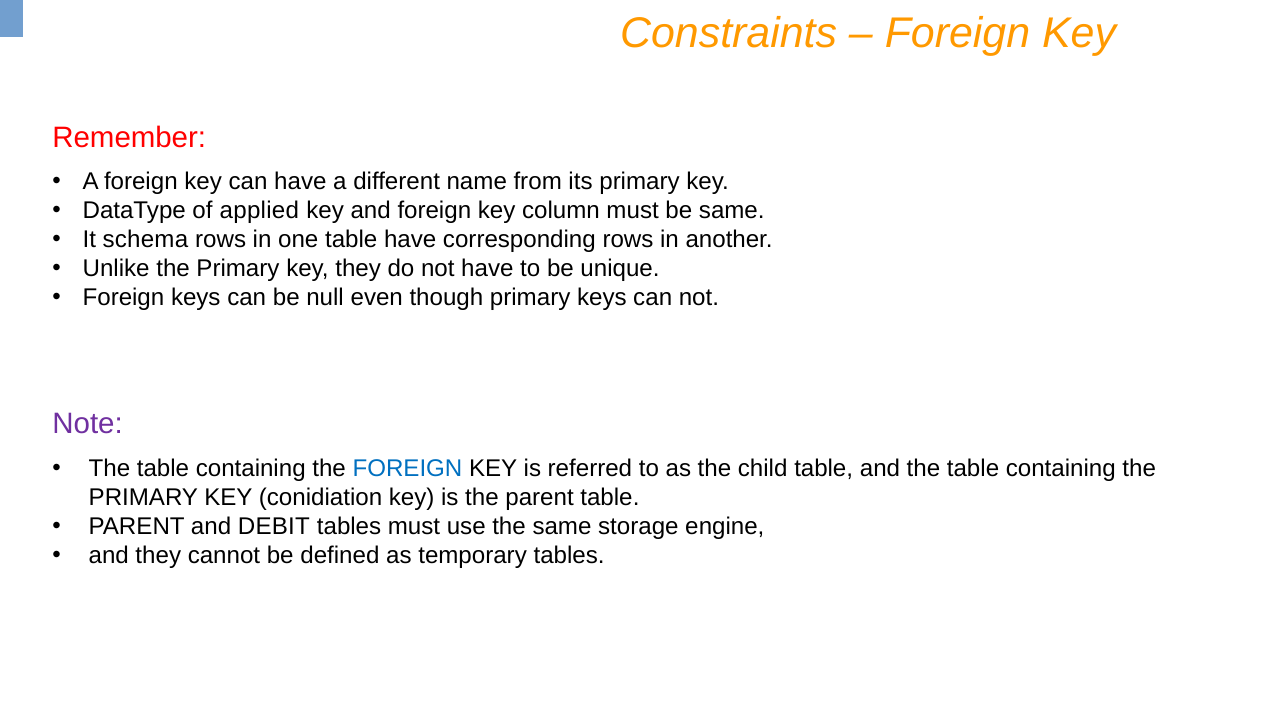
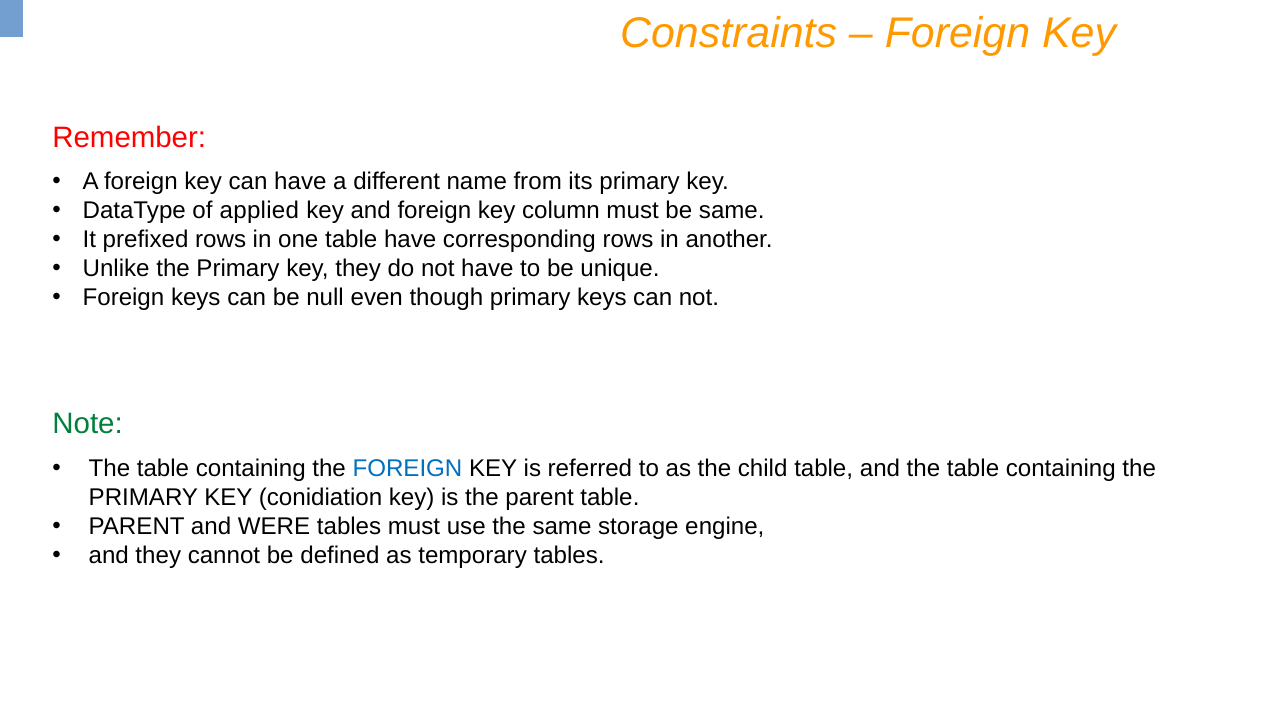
schema: schema -> prefixed
Note colour: purple -> green
DEBIT: DEBIT -> WERE
